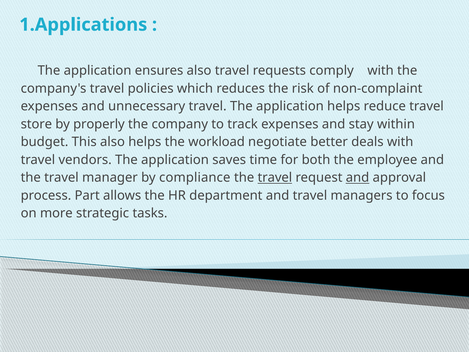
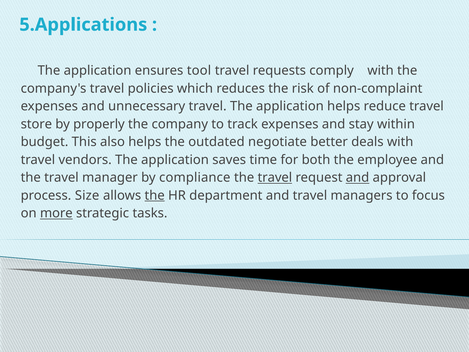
1.Applications: 1.Applications -> 5.Applications
ensures also: also -> tool
workload: workload -> outdated
Part: Part -> Size
the at (155, 195) underline: none -> present
more underline: none -> present
